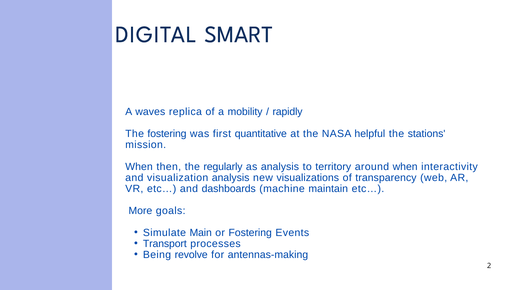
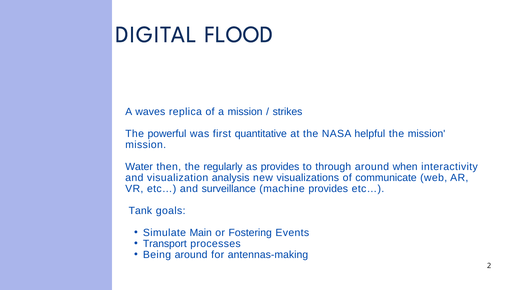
SMART: SMART -> FLOOD
a mobility: mobility -> mission
rapidly: rapidly -> strikes
The fostering: fostering -> powerful
the stations: stations -> mission
When at (139, 167): When -> Water
as analysis: analysis -> provides
territory: territory -> through
transparency: transparency -> communicate
dashboards: dashboards -> surveillance
machine maintain: maintain -> provides
More: More -> Tank
Being revolve: revolve -> around
